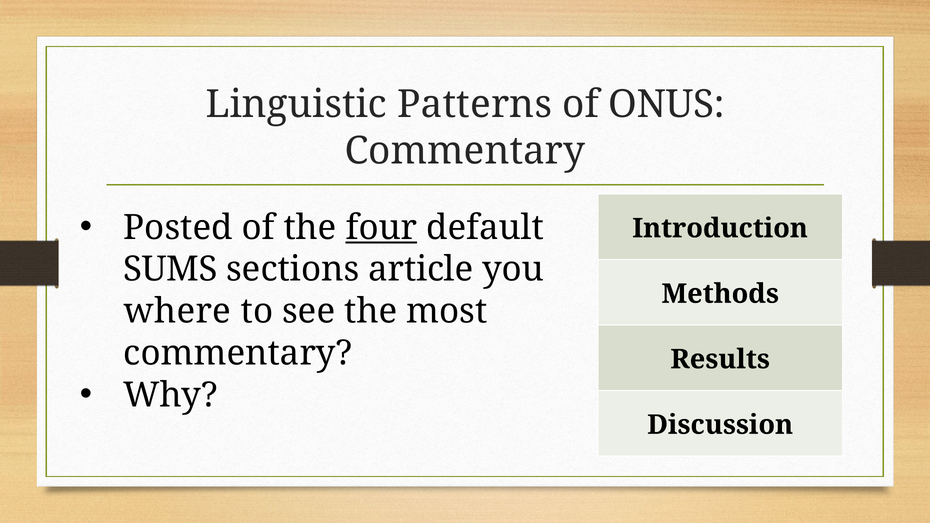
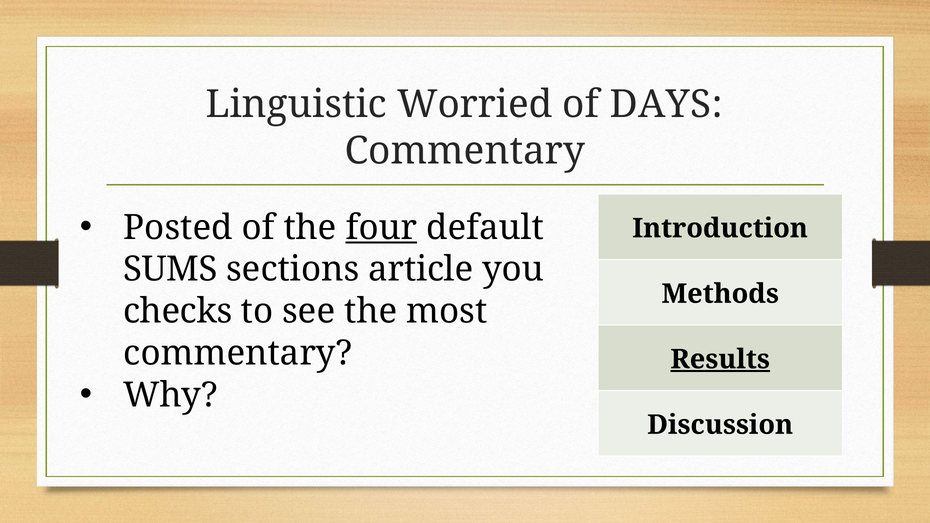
Patterns: Patterns -> Worried
ONUS: ONUS -> DAYS
where: where -> checks
Results underline: none -> present
